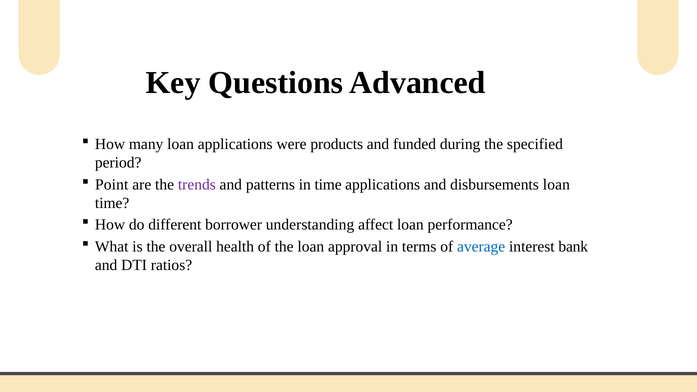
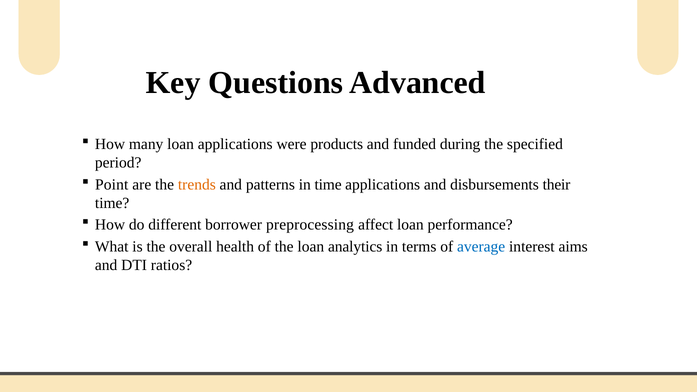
trends colour: purple -> orange
disbursements loan: loan -> their
understanding: understanding -> preprocessing
approval: approval -> analytics
bank: bank -> aims
